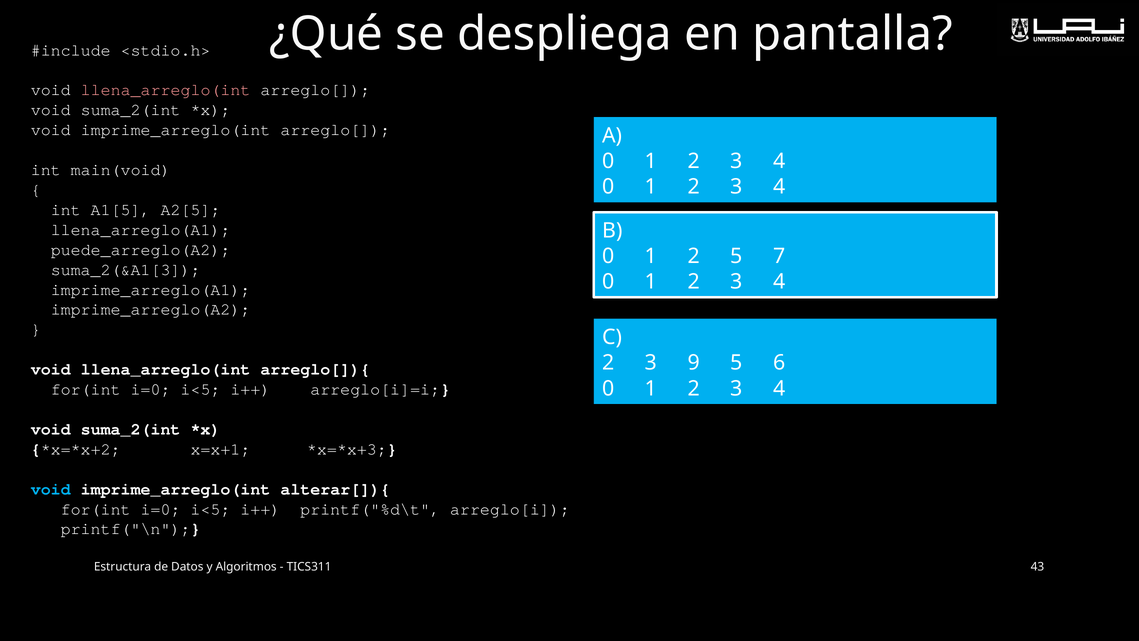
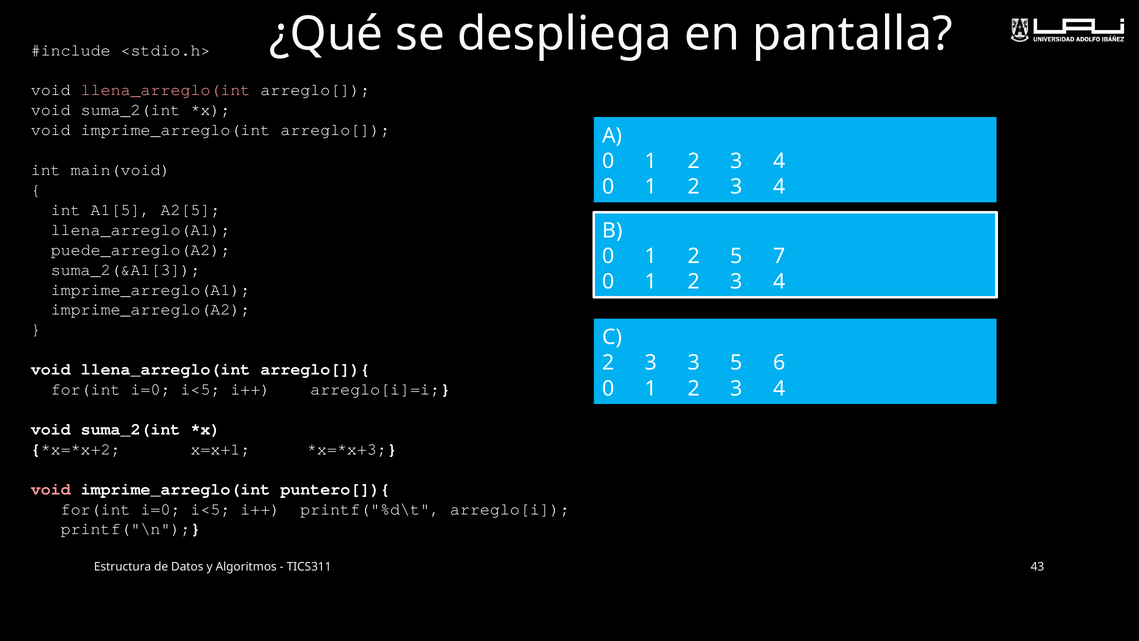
3 9: 9 -> 3
void at (51, 489) colour: light blue -> pink
alterar[]){: alterar[]){ -> puntero[]){
